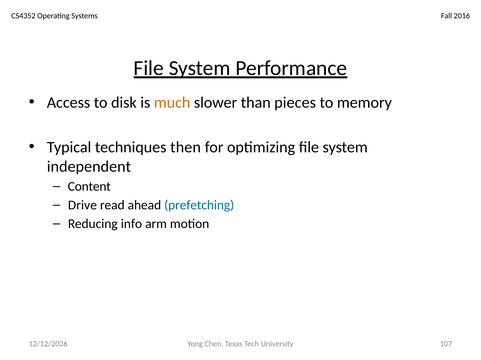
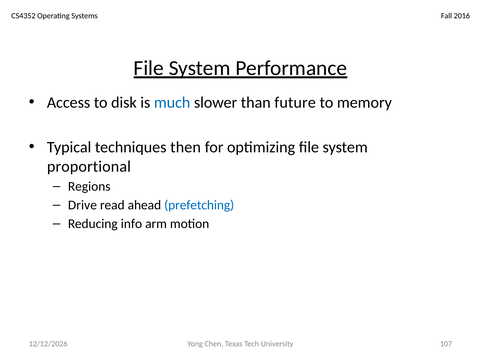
much colour: orange -> blue
pieces: pieces -> future
independent: independent -> proportional
Content: Content -> Regions
